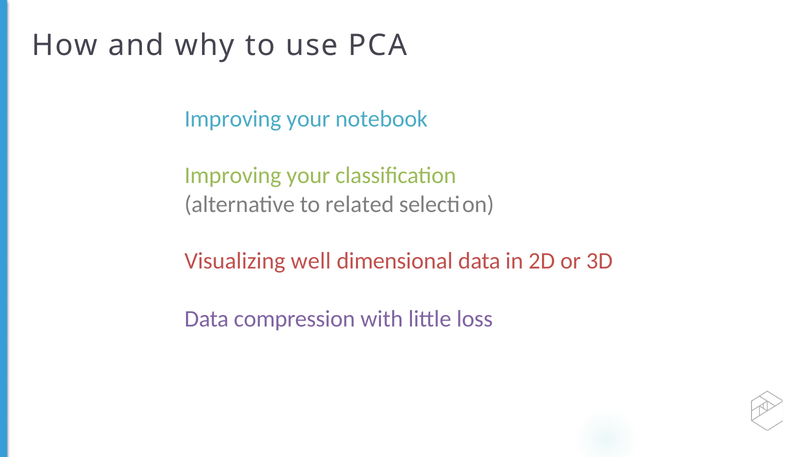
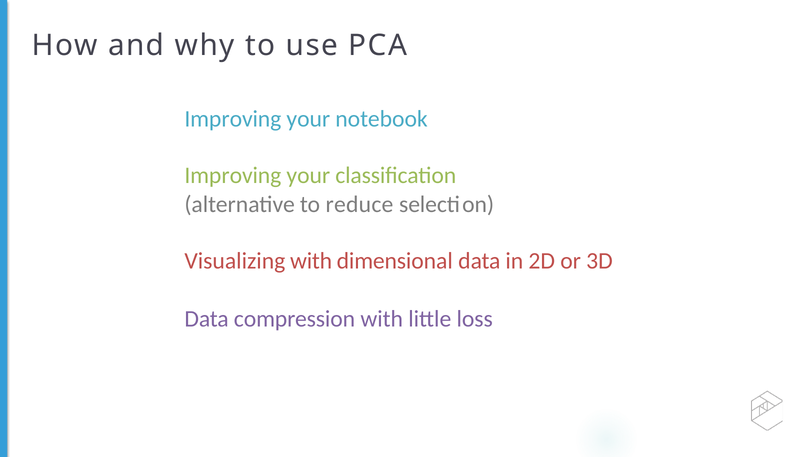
related: related -> reduce
Visualizing well: well -> with
